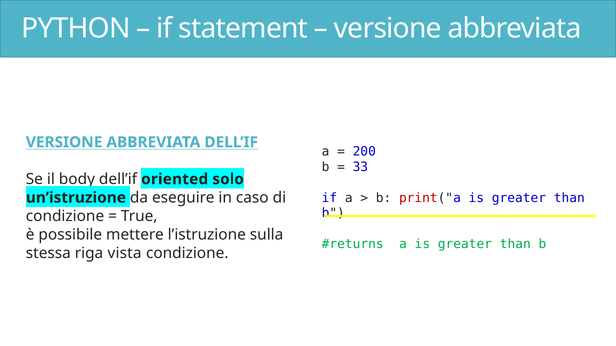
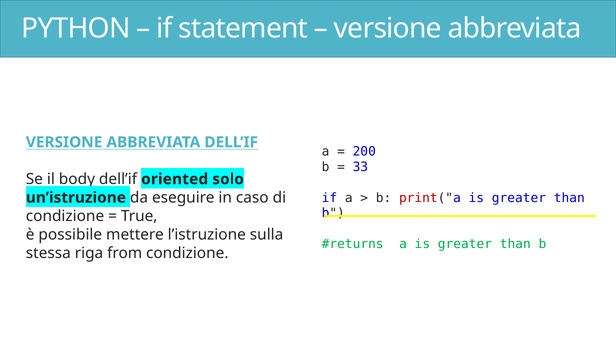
vista: vista -> from
